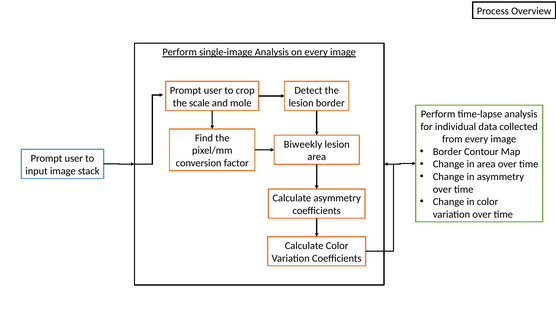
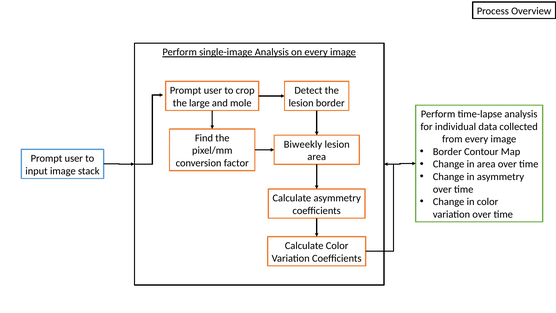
scale: scale -> large
